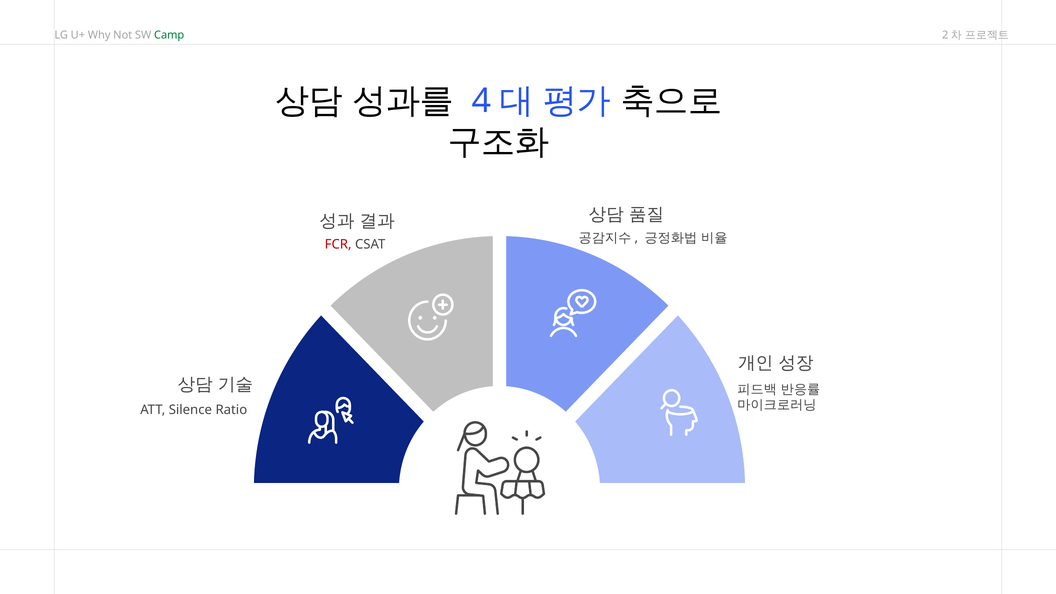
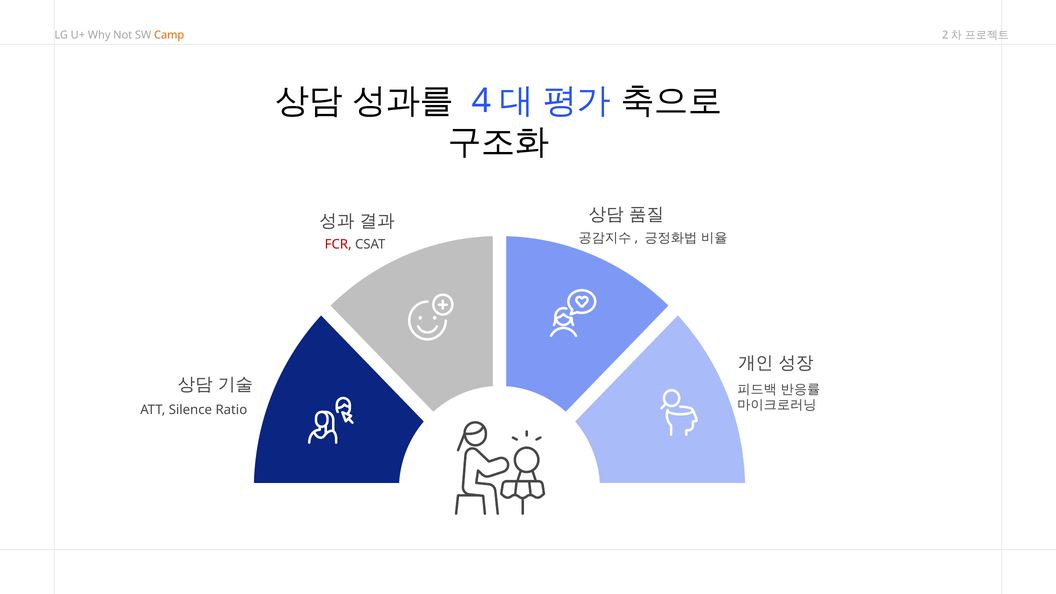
Camp colour: green -> orange
